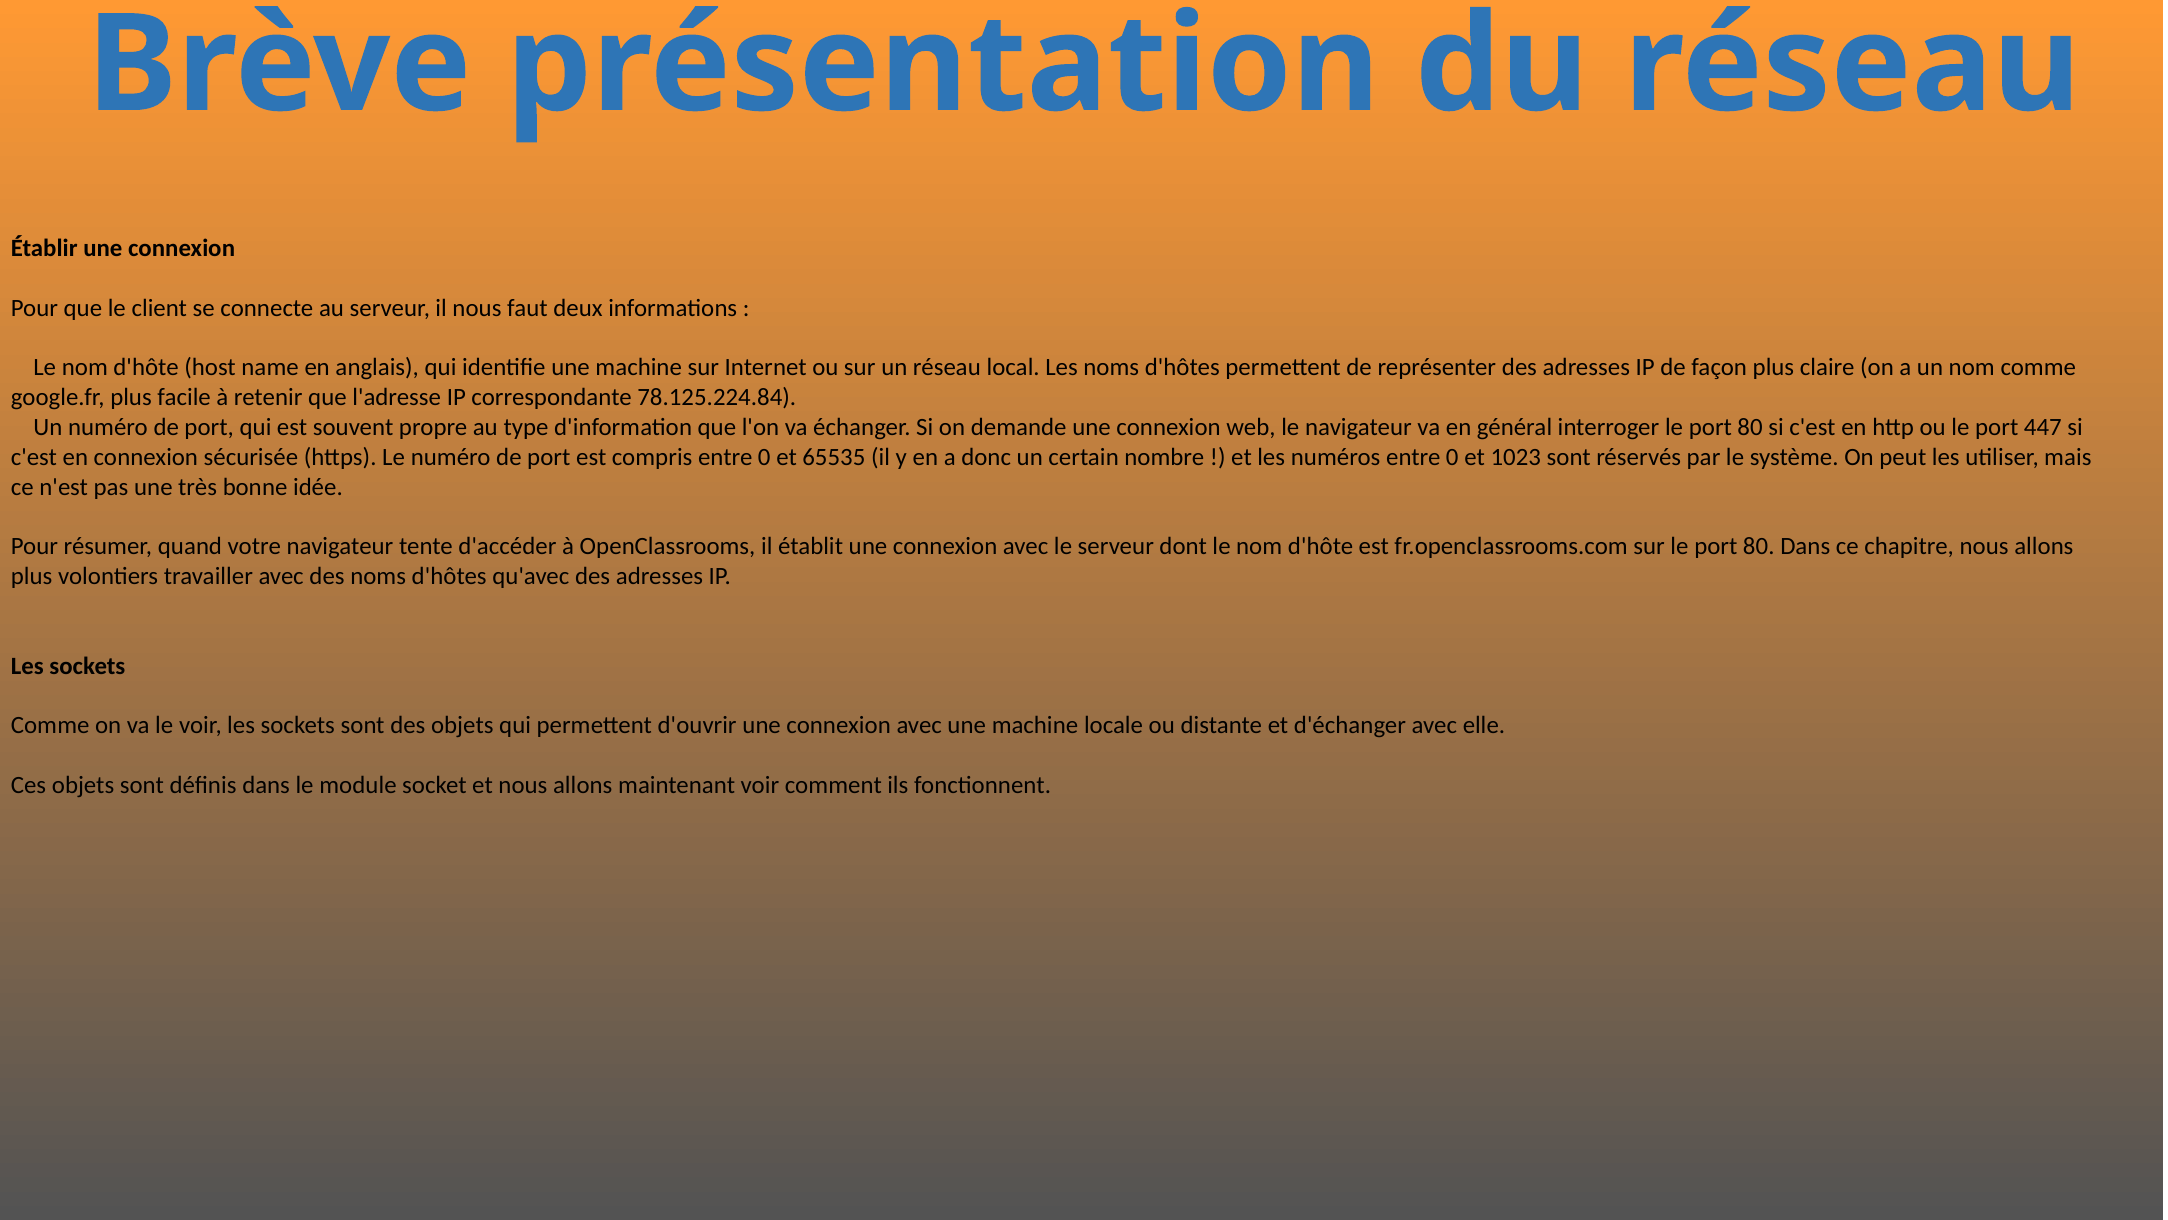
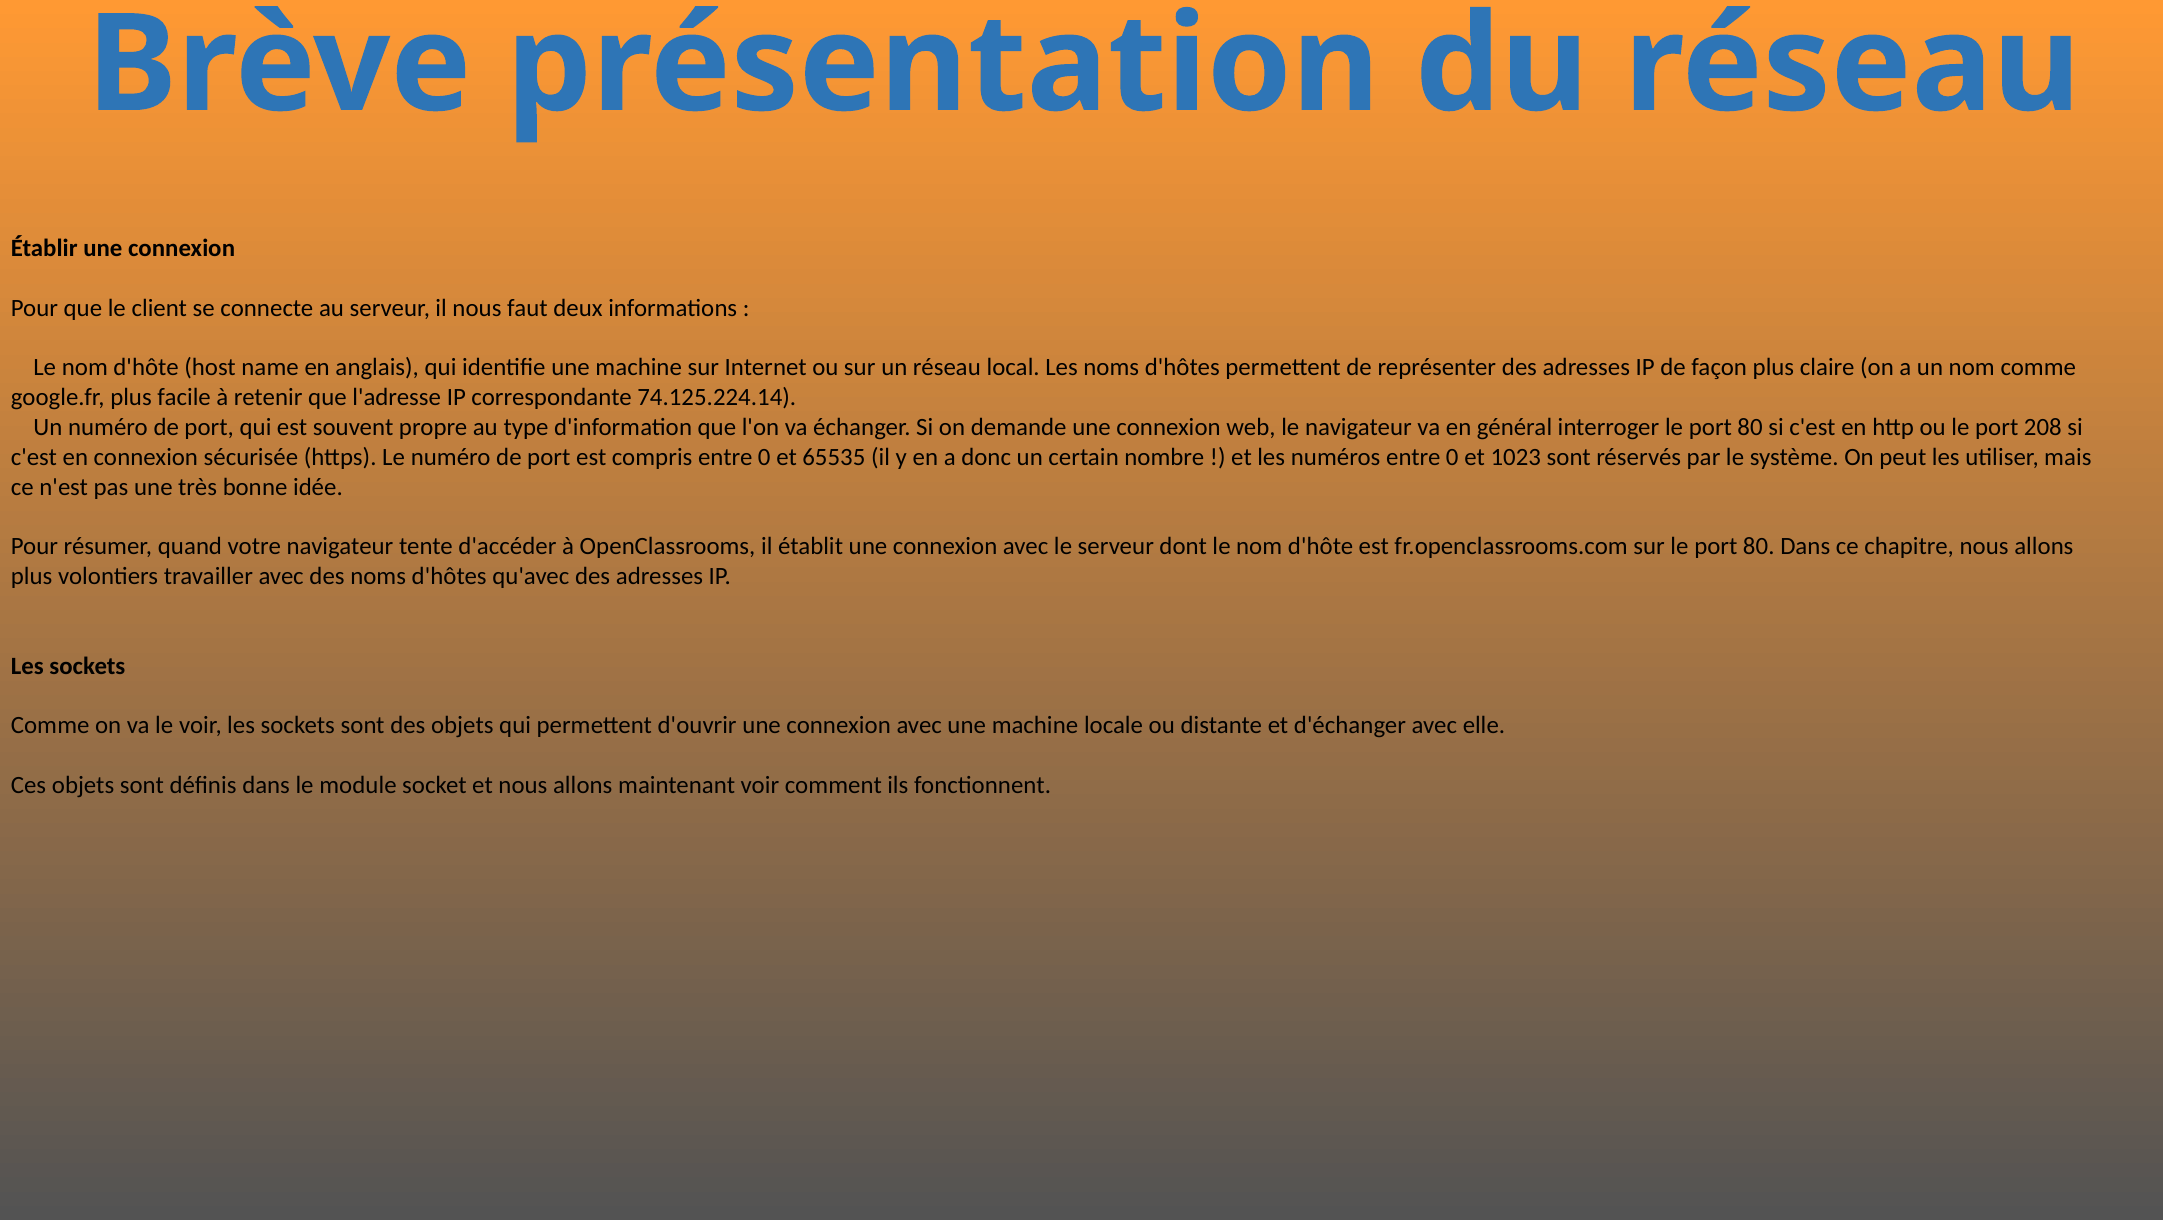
78.125.224.84: 78.125.224.84 -> 74.125.224.14
447: 447 -> 208
